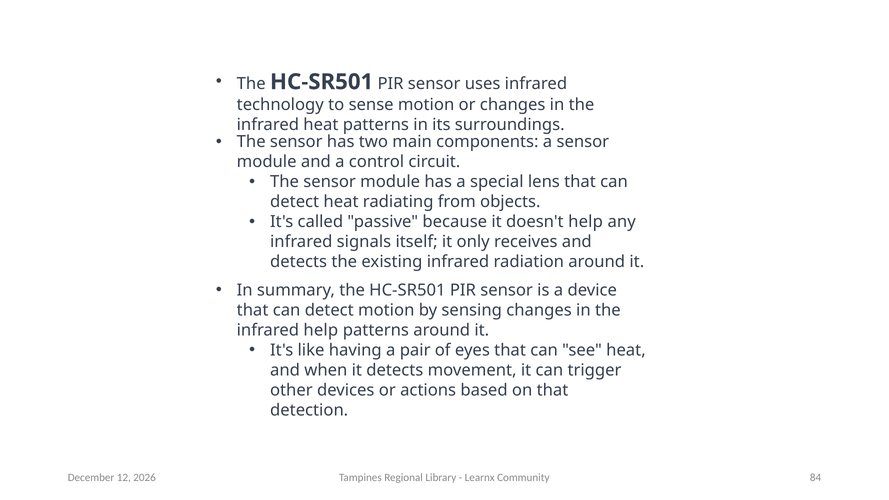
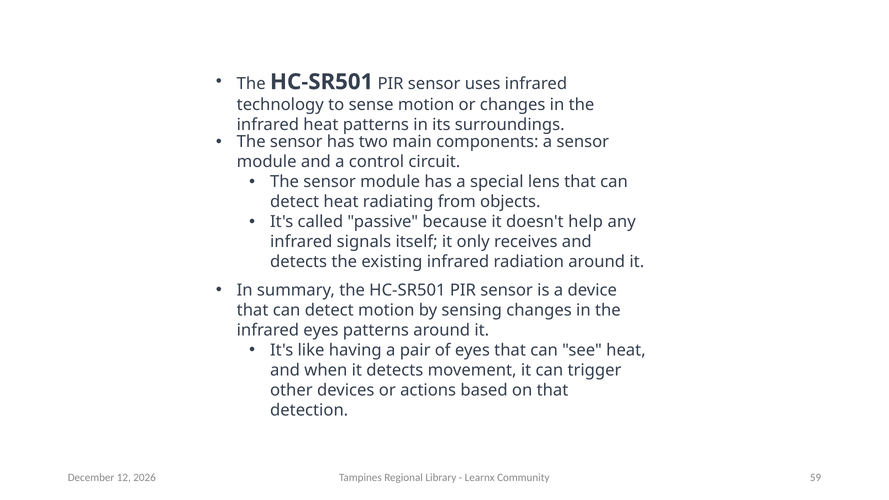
infrared help: help -> eyes
84: 84 -> 59
